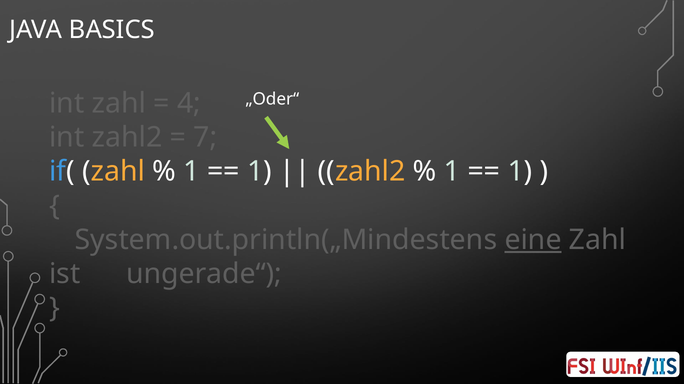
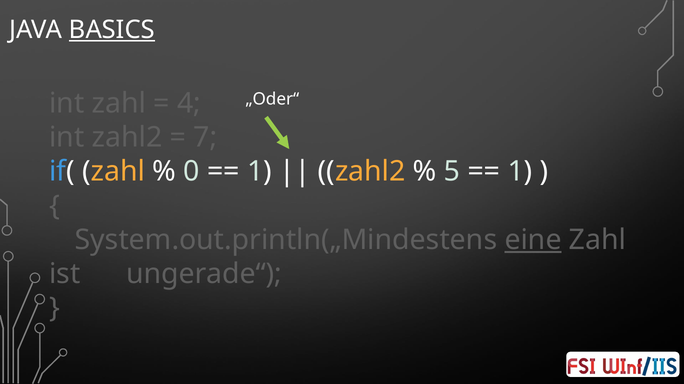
BASICS underline: none -> present
1 at (192, 172): 1 -> 0
1 at (452, 172): 1 -> 5
